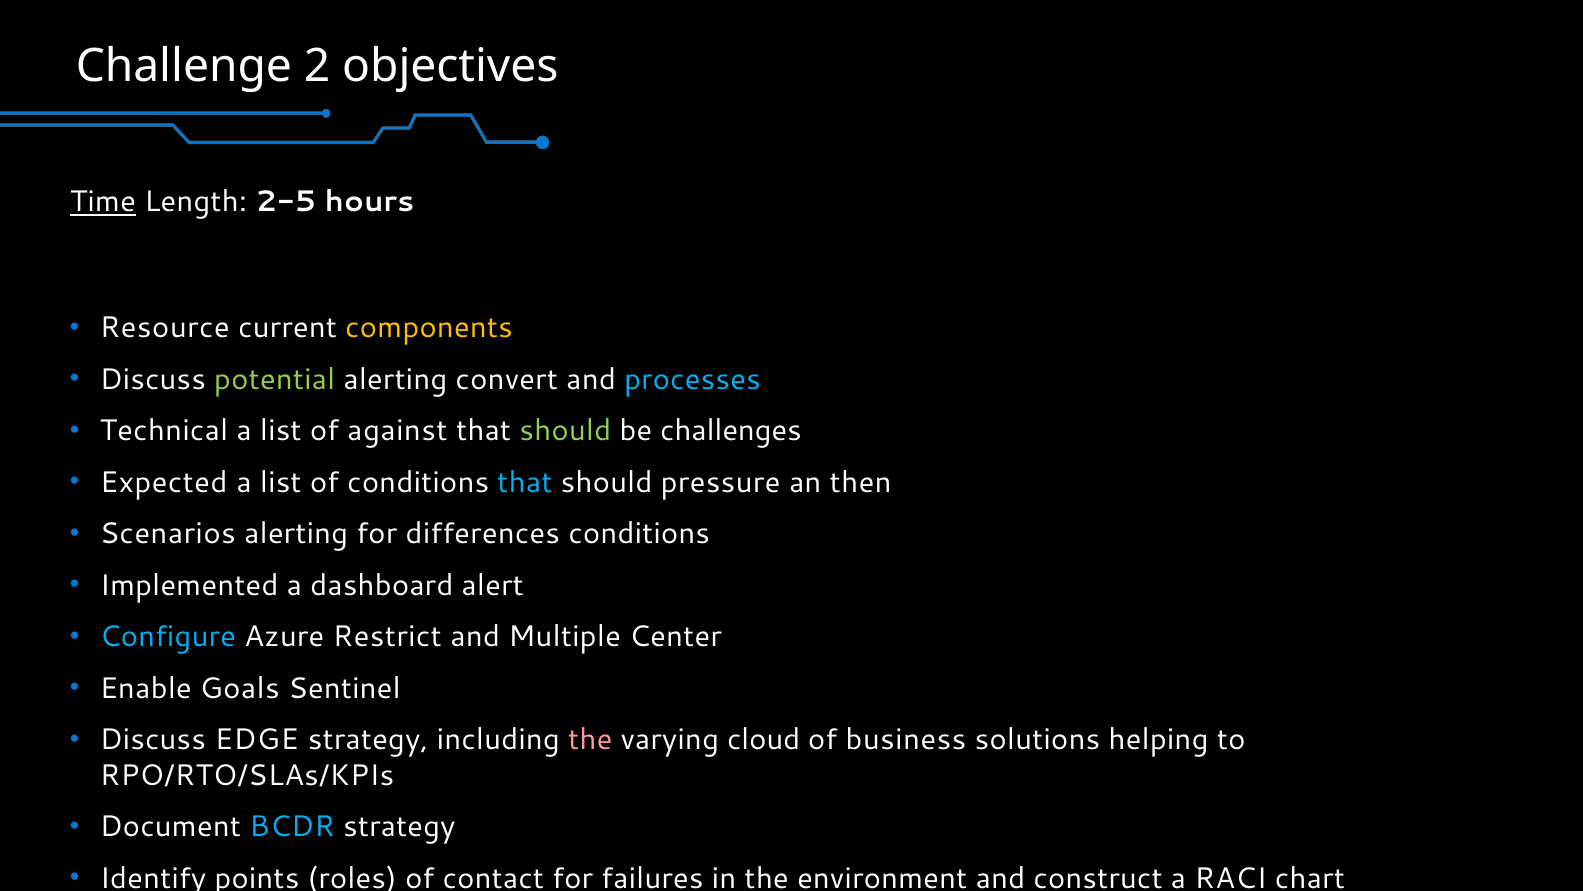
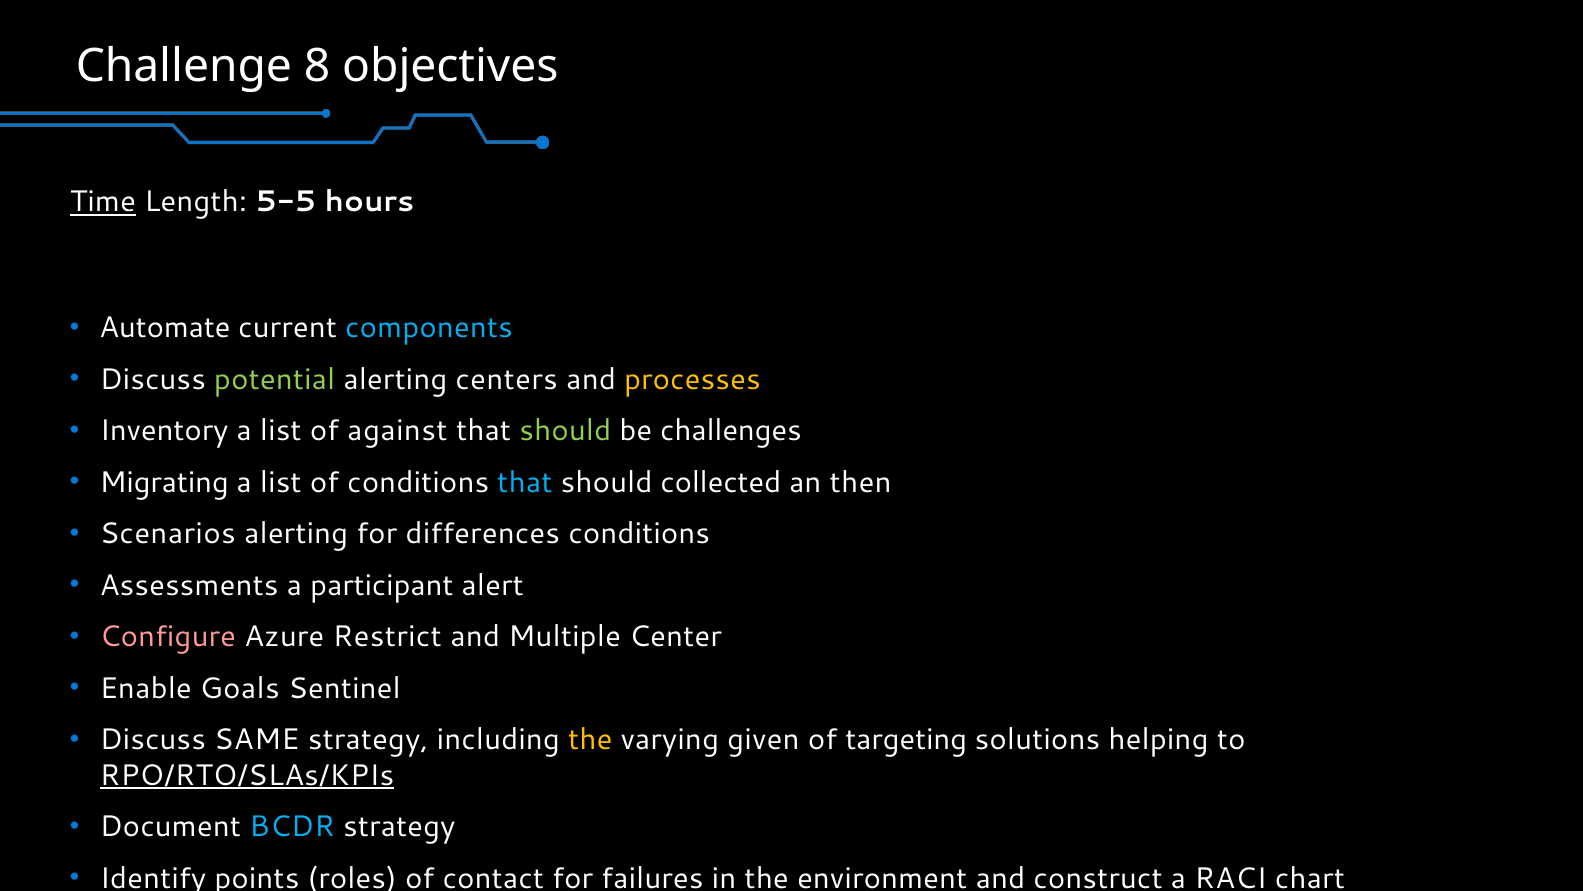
2: 2 -> 8
2-5: 2-5 -> 5-5
Resource: Resource -> Automate
components colour: yellow -> light blue
convert: convert -> centers
processes colour: light blue -> yellow
Technical: Technical -> Inventory
Expected: Expected -> Migrating
pressure: pressure -> collected
Implemented: Implemented -> Assessments
dashboard: dashboard -> participant
Configure colour: light blue -> pink
EDGE: EDGE -> SAME
the at (590, 739) colour: pink -> yellow
cloud: cloud -> given
business: business -> targeting
RPO/RTO/SLAs/KPIs underline: none -> present
